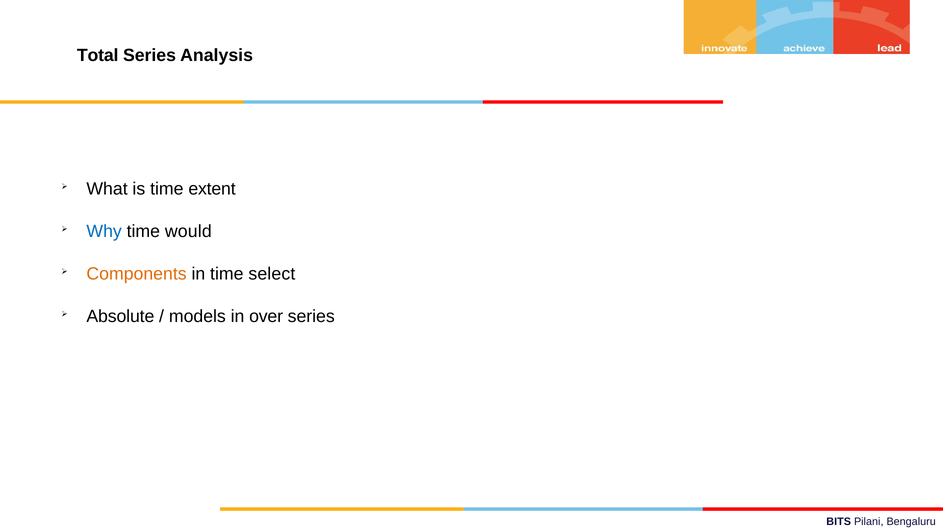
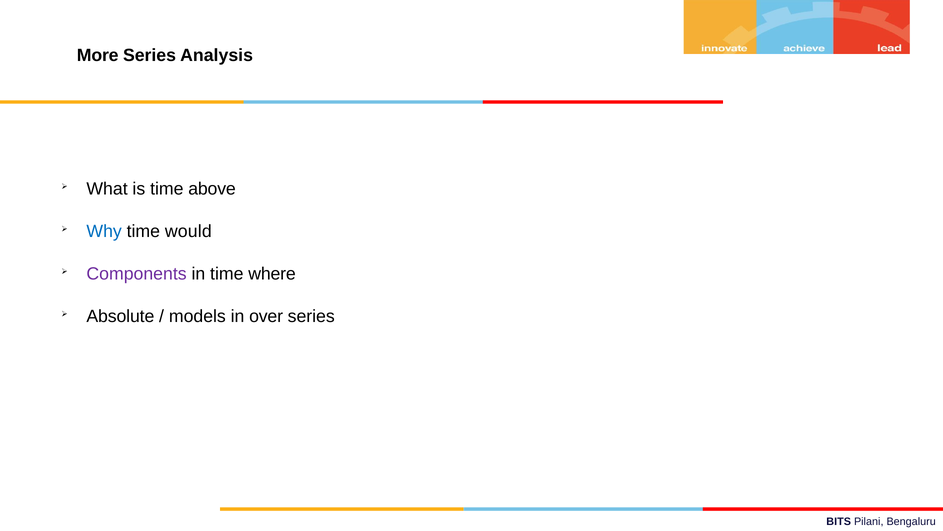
Total: Total -> More
extent: extent -> above
Components colour: orange -> purple
select: select -> where
